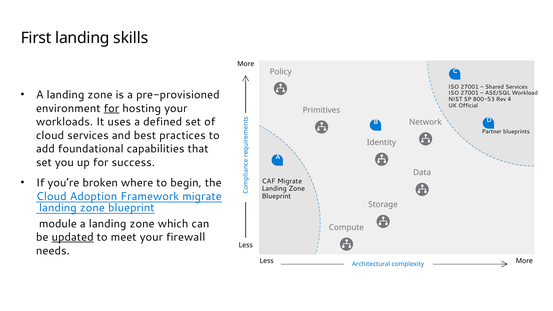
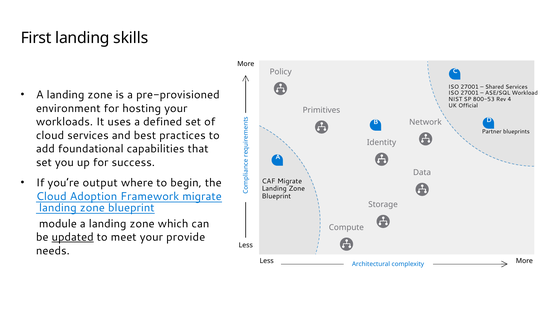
for at (111, 108) underline: present -> none
broken: broken -> output
firewall: firewall -> provide
